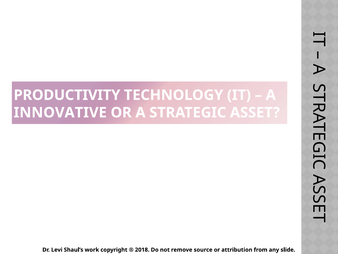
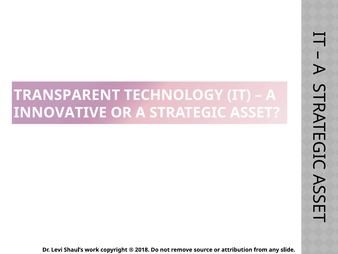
PRODUCTIVITY: PRODUCTIVITY -> TRANSPARENT
